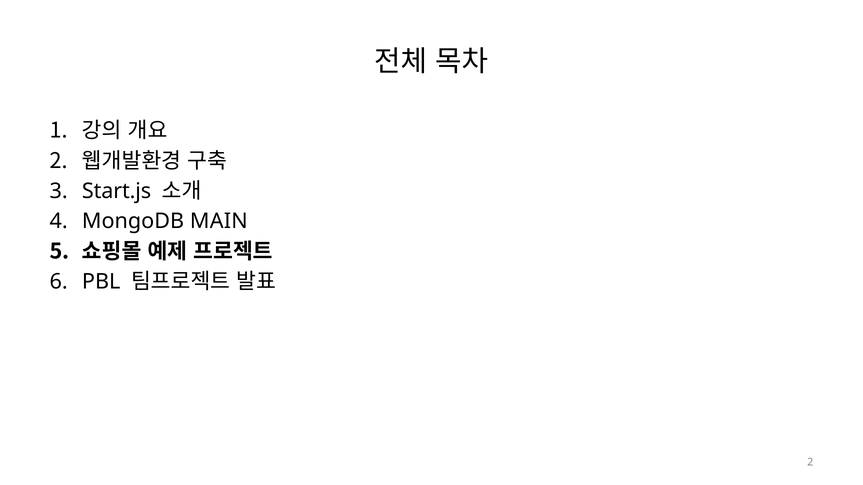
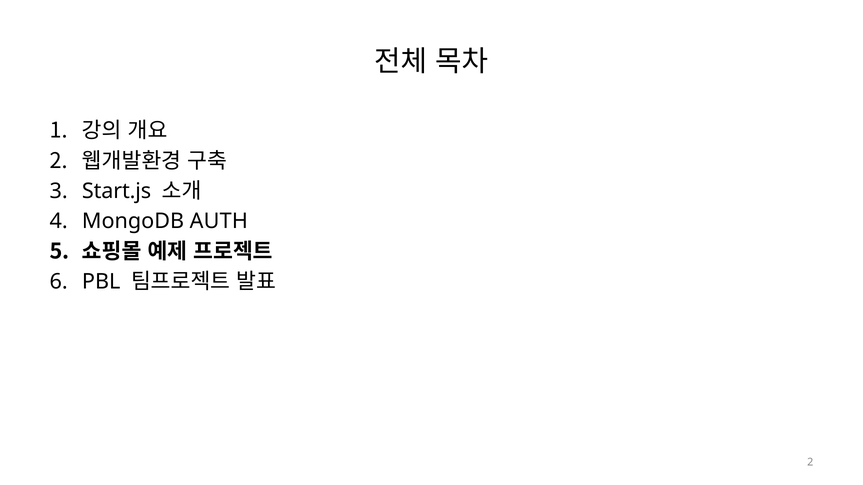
MAIN: MAIN -> AUTH
